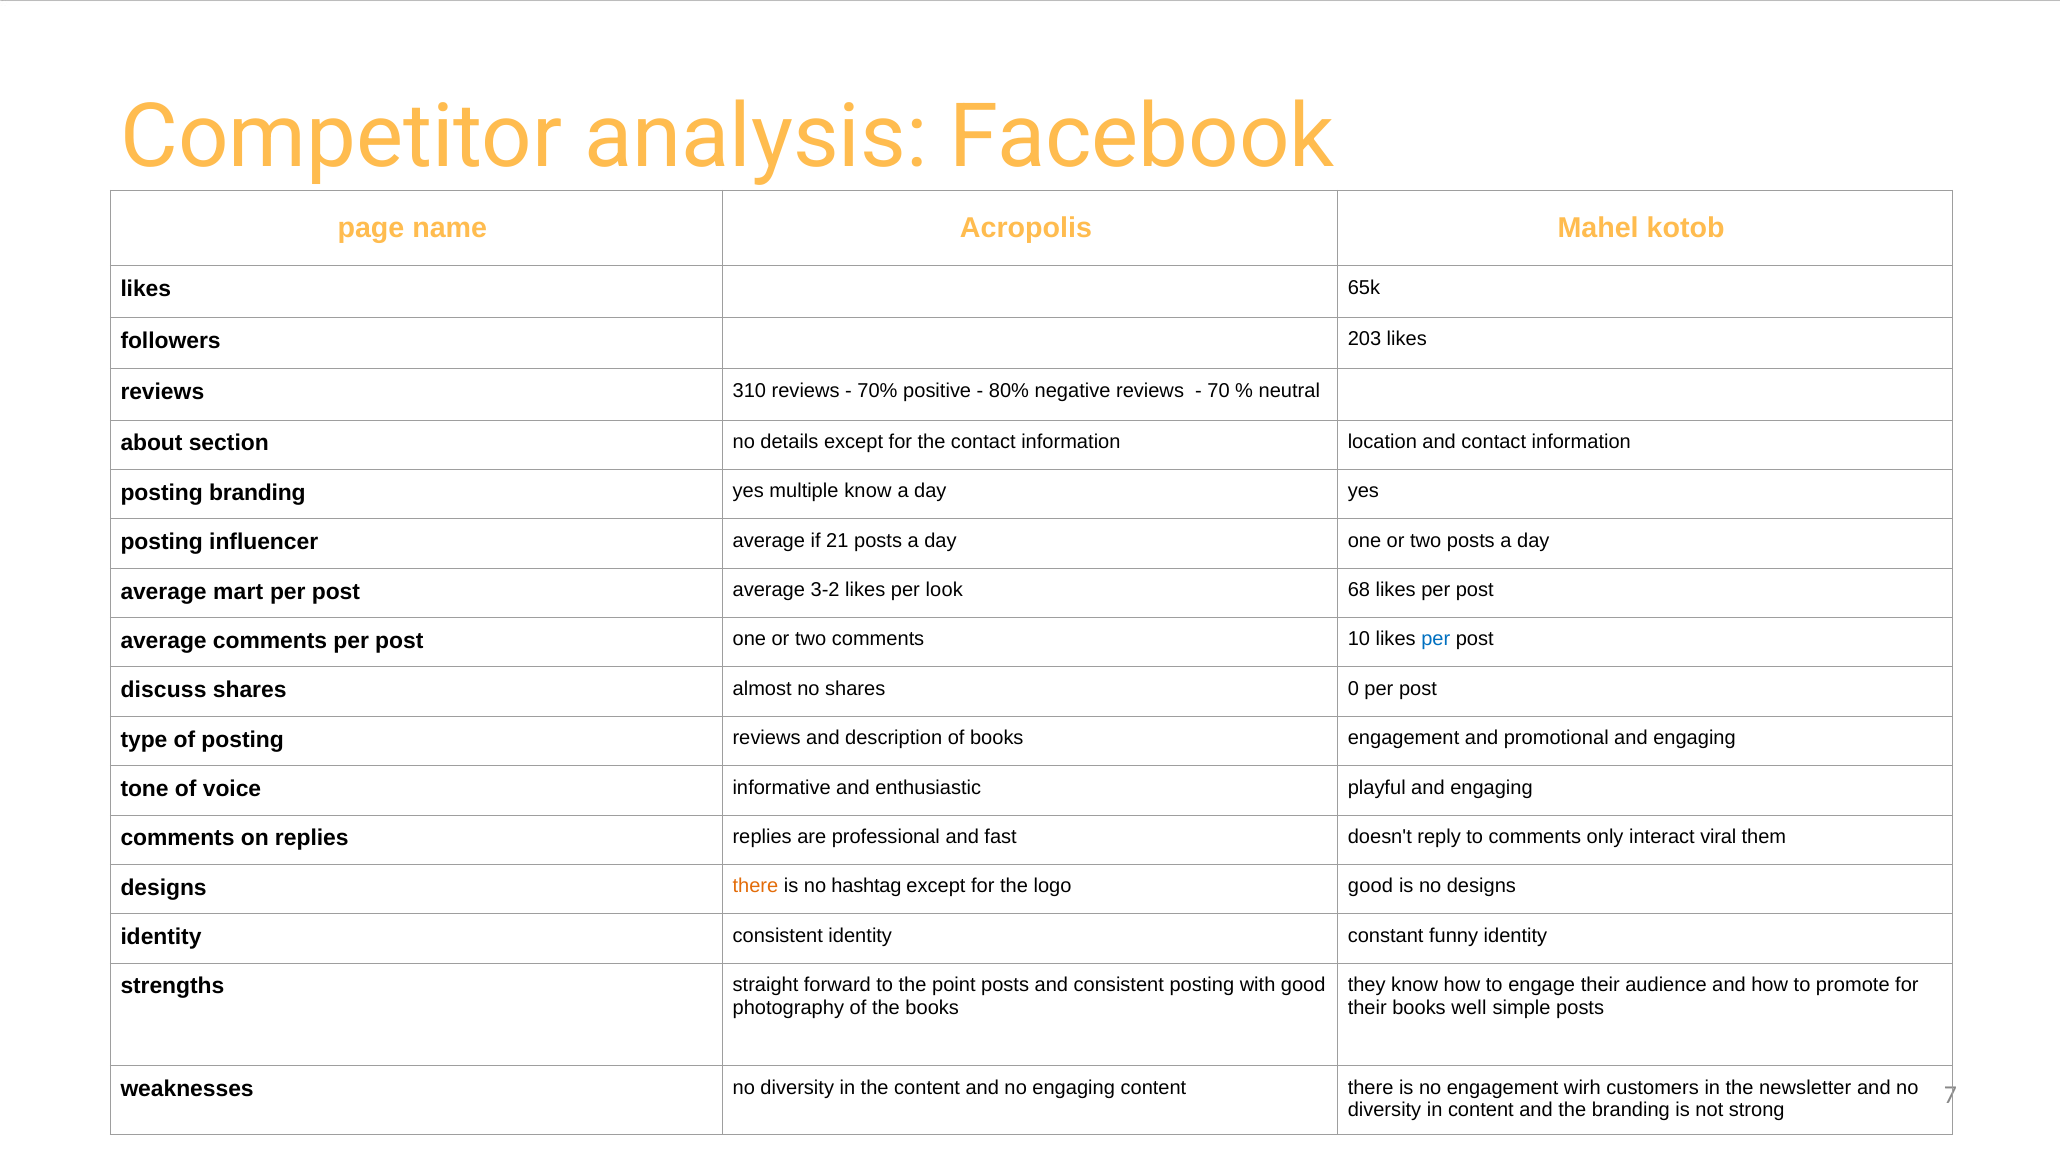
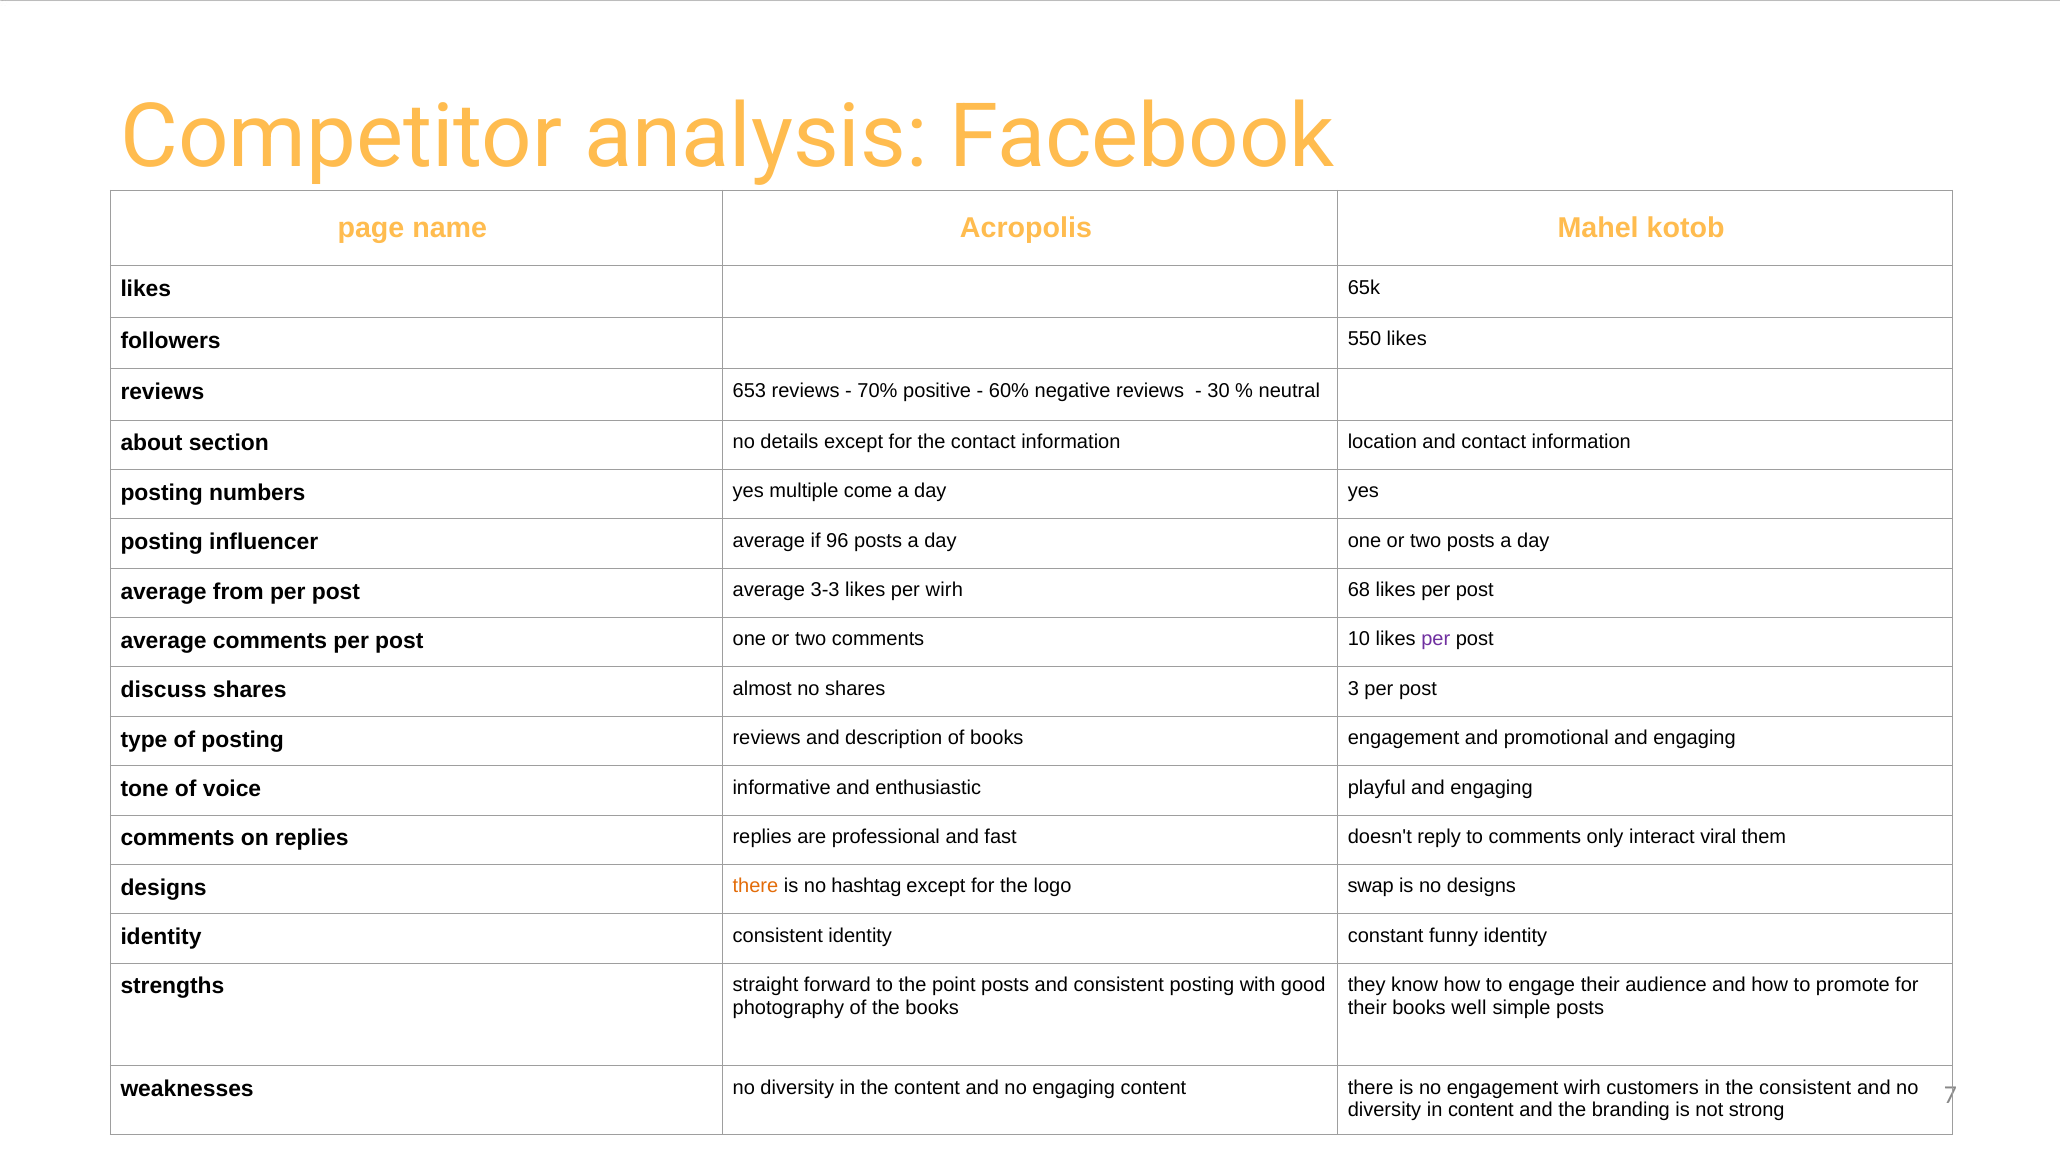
203: 203 -> 550
310: 310 -> 653
80%: 80% -> 60%
70: 70 -> 30
posting branding: branding -> numbers
multiple know: know -> come
21: 21 -> 96
mart: mart -> from
3-2: 3-2 -> 3-3
per look: look -> wirh
per at (1436, 639) colour: blue -> purple
0: 0 -> 3
logo good: good -> swap
the newsletter: newsletter -> consistent
